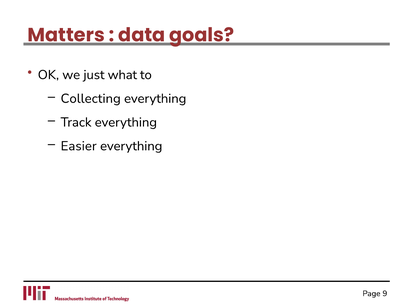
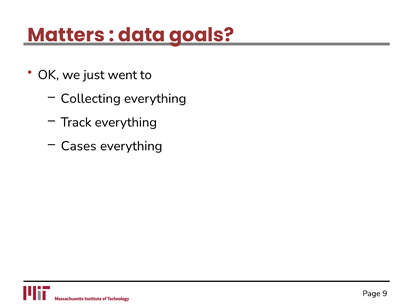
what: what -> went
Easier: Easier -> Cases
